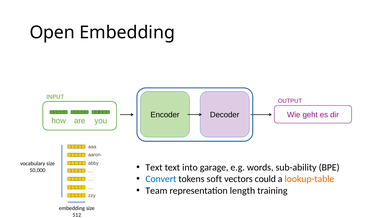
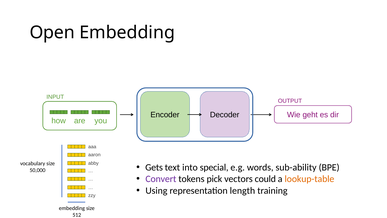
Text at (154, 167): Text -> Gets
garage: garage -> special
Convert colour: blue -> purple
soft: soft -> pick
Team: Team -> Using
